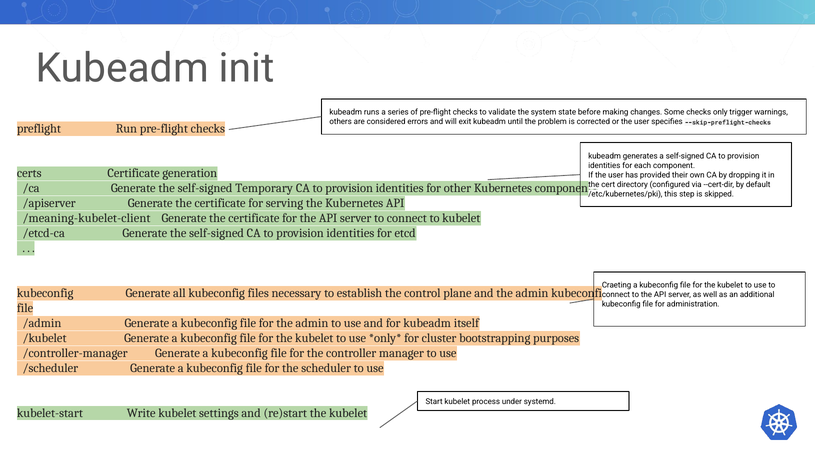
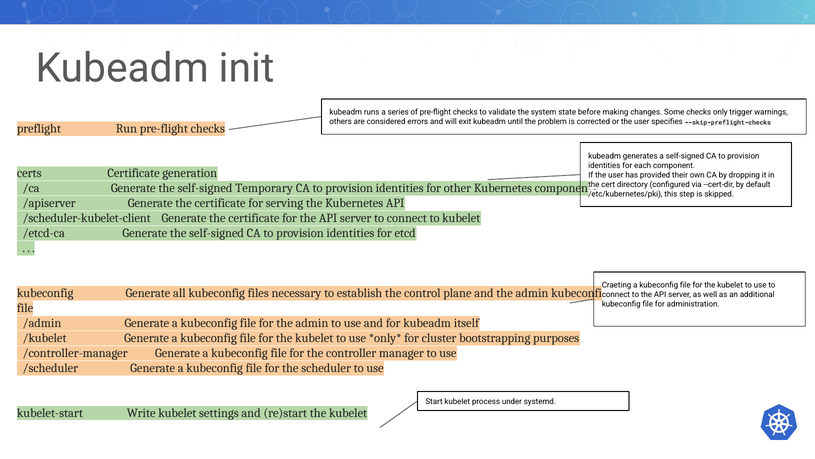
/meaning-kubelet-client: /meaning-kubelet-client -> /scheduler-kubelet-client
